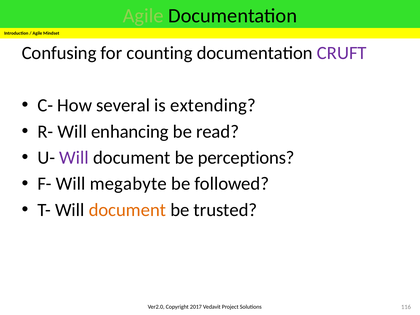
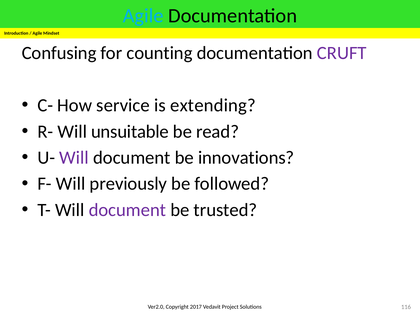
Agile at (143, 16) colour: light green -> light blue
several: several -> service
enhancing: enhancing -> unsuitable
perceptions: perceptions -> innovations
megabyte: megabyte -> previously
document at (127, 210) colour: orange -> purple
